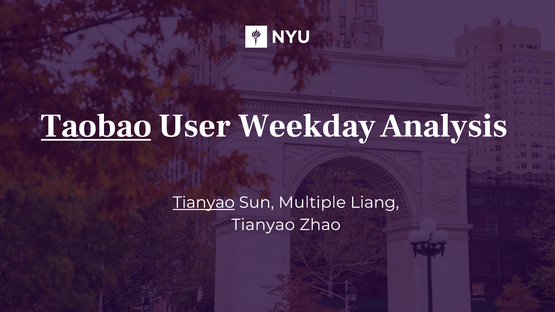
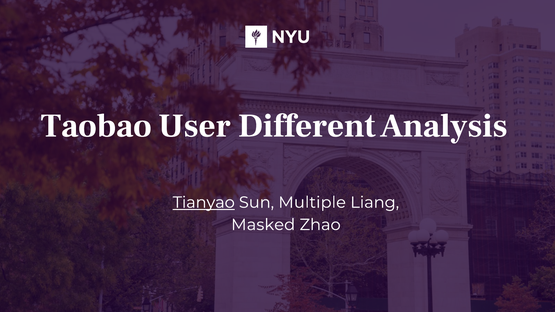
Taobao underline: present -> none
Weekday: Weekday -> Different
Tianyao at (263, 225): Tianyao -> Masked
